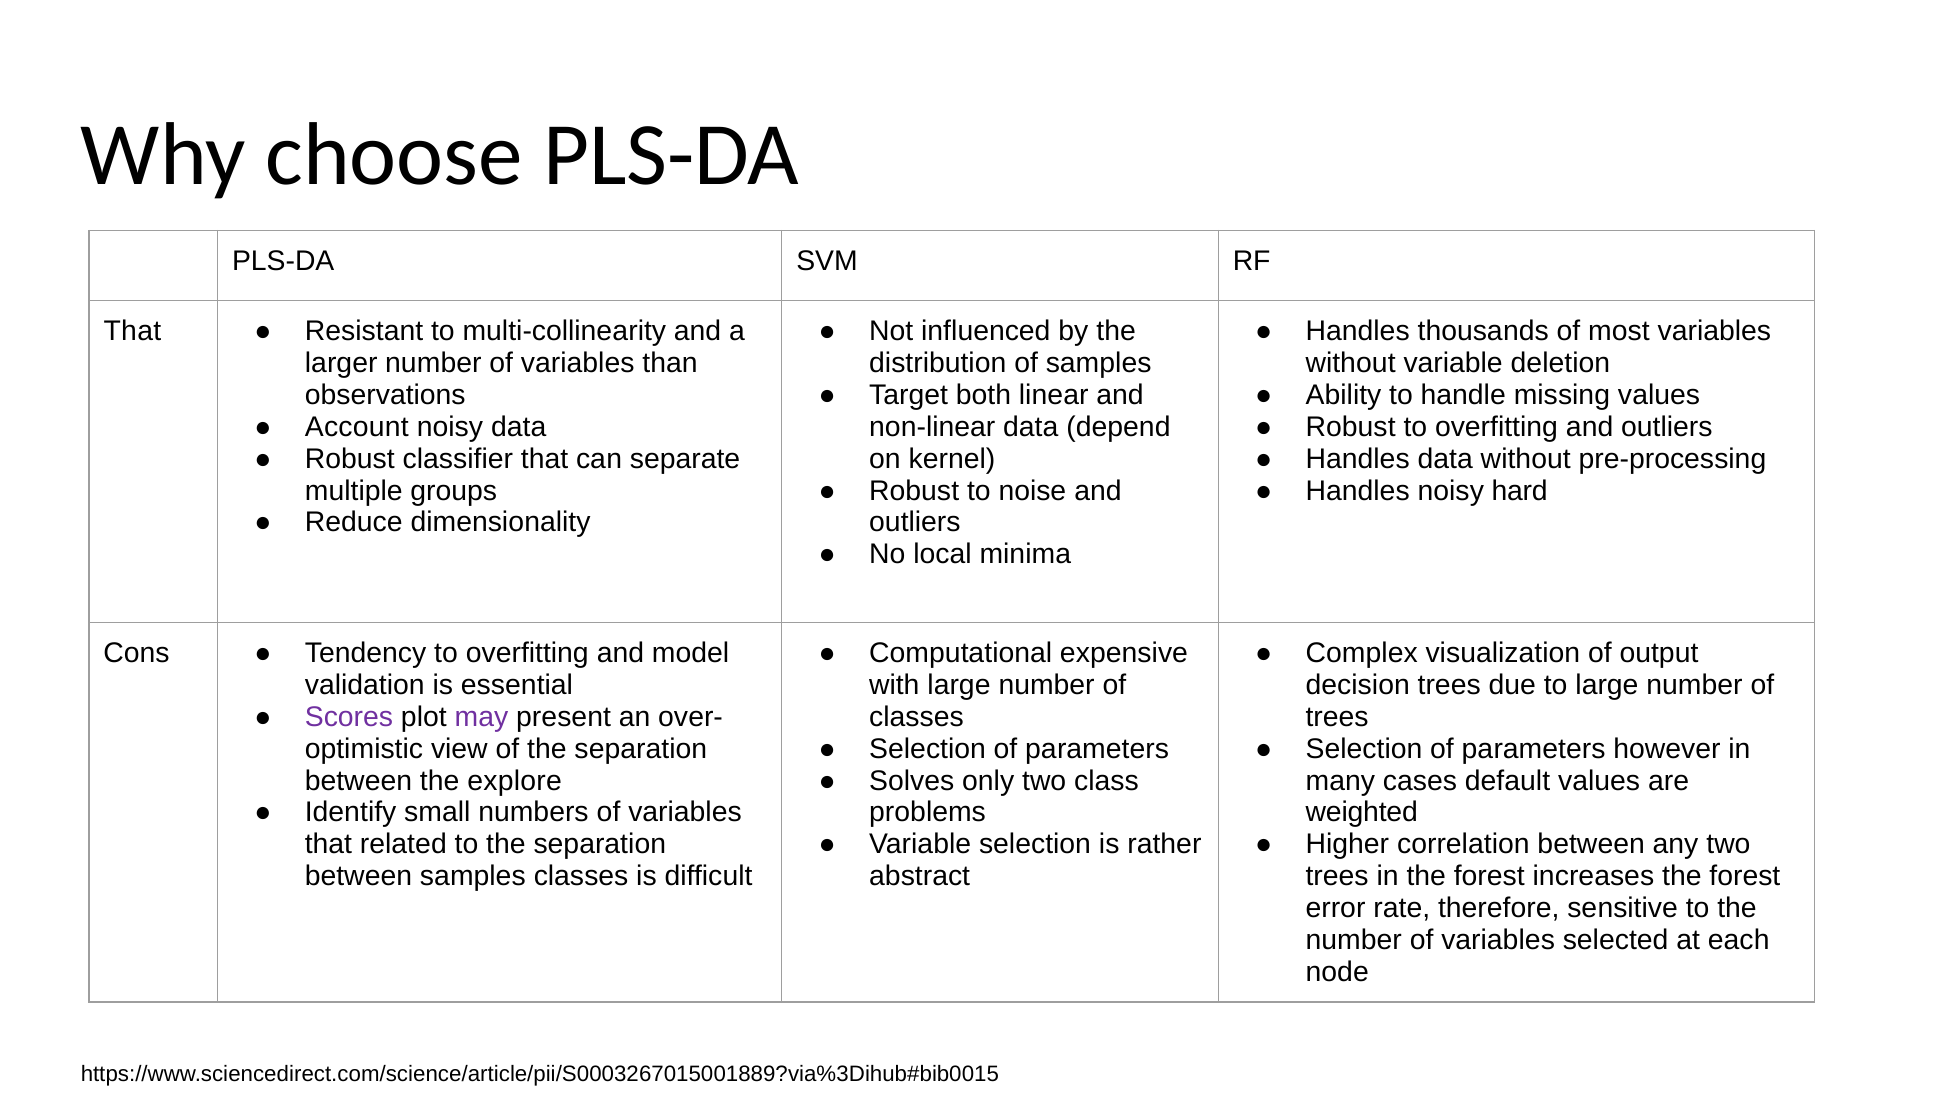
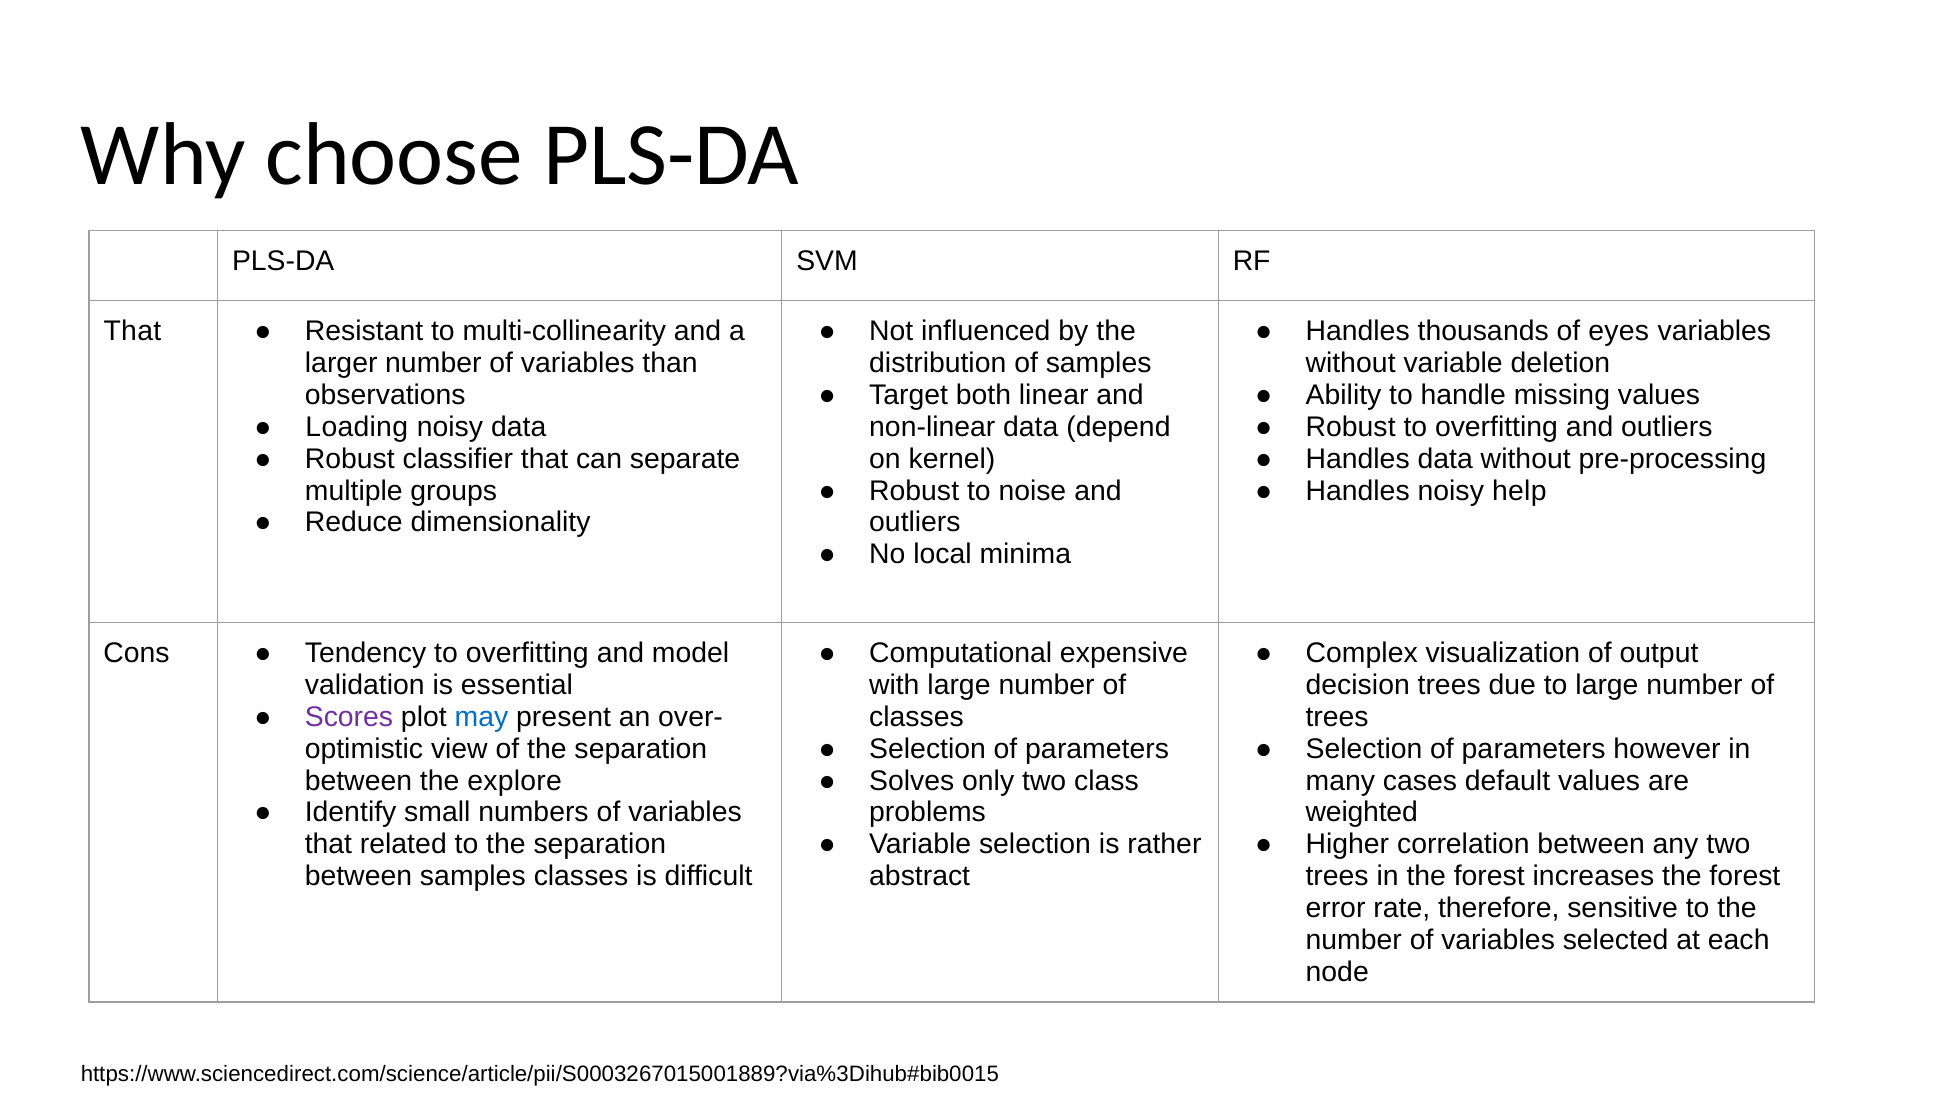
most: most -> eyes
Account: Account -> Loading
hard: hard -> help
may colour: purple -> blue
